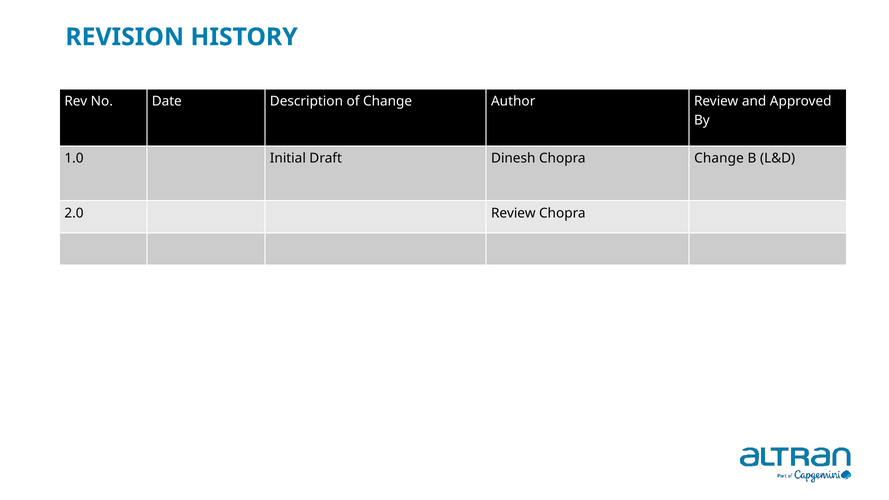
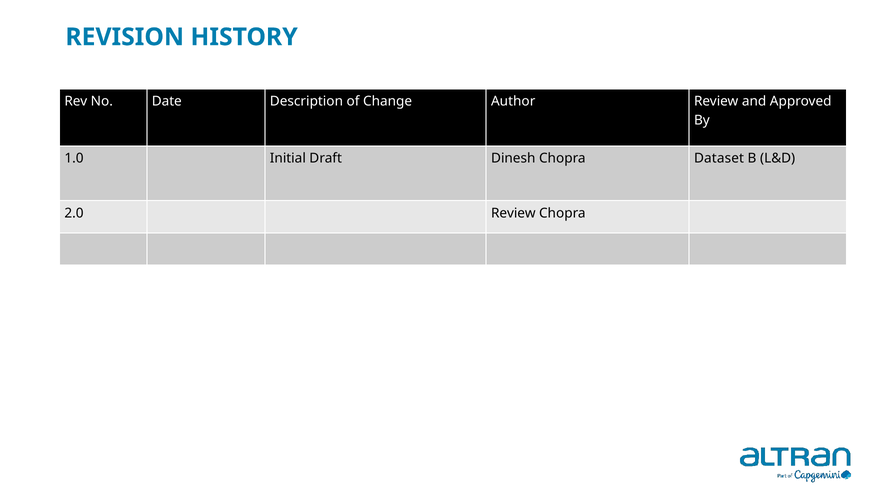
Chopra Change: Change -> Dataset
